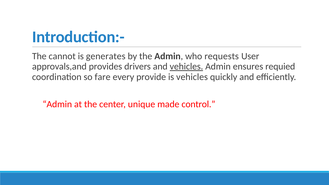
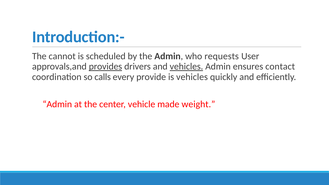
generates: generates -> scheduled
provides underline: none -> present
requied: requied -> contact
fare: fare -> calls
unique: unique -> vehicle
control: control -> weight
